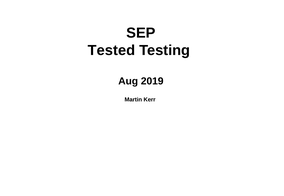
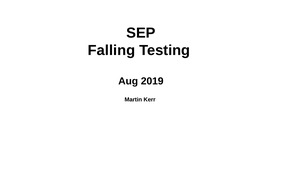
Tested: Tested -> Falling
